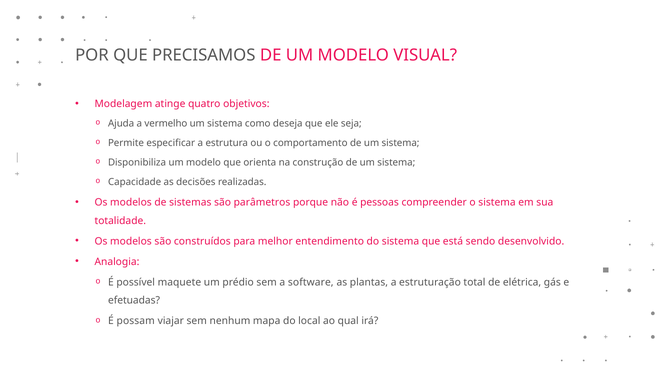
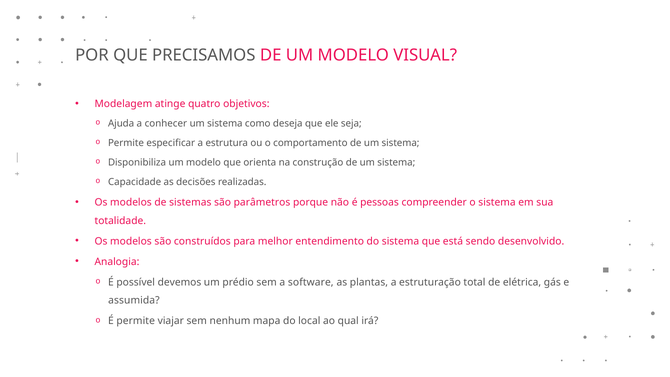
vermelho: vermelho -> conhecer
maquete: maquete -> devemos
efetuadas: efetuadas -> assumida
É possam: possam -> permite
